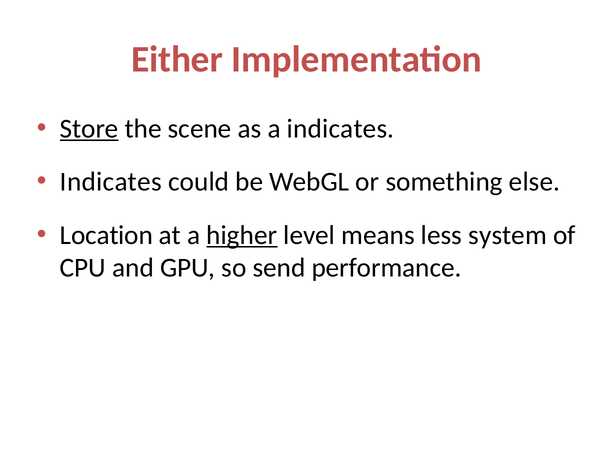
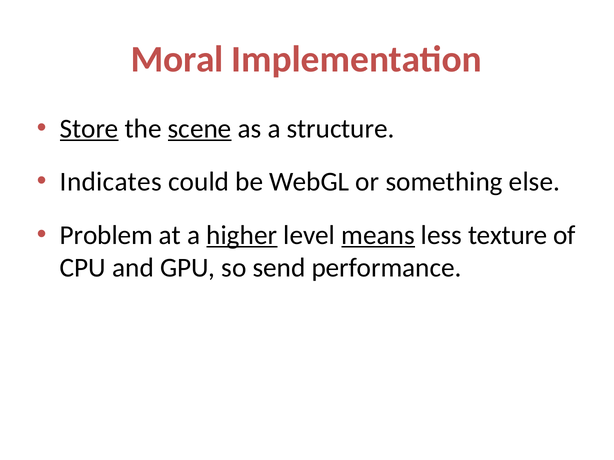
Either: Either -> Moral
scene underline: none -> present
a indicates: indicates -> structure
Location: Location -> Problem
means underline: none -> present
system: system -> texture
